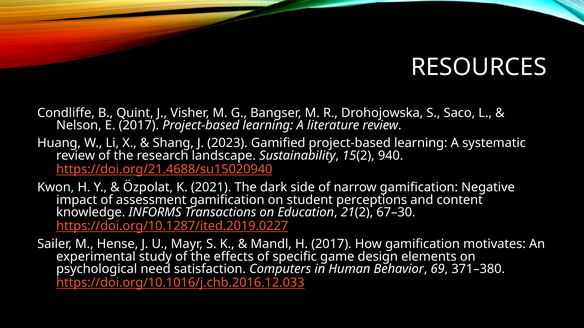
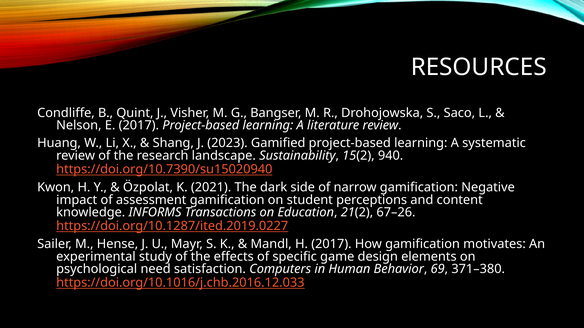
https://doi.org/21.4688/su15020940: https://doi.org/21.4688/su15020940 -> https://doi.org/10.7390/su15020940
67–30: 67–30 -> 67–26
